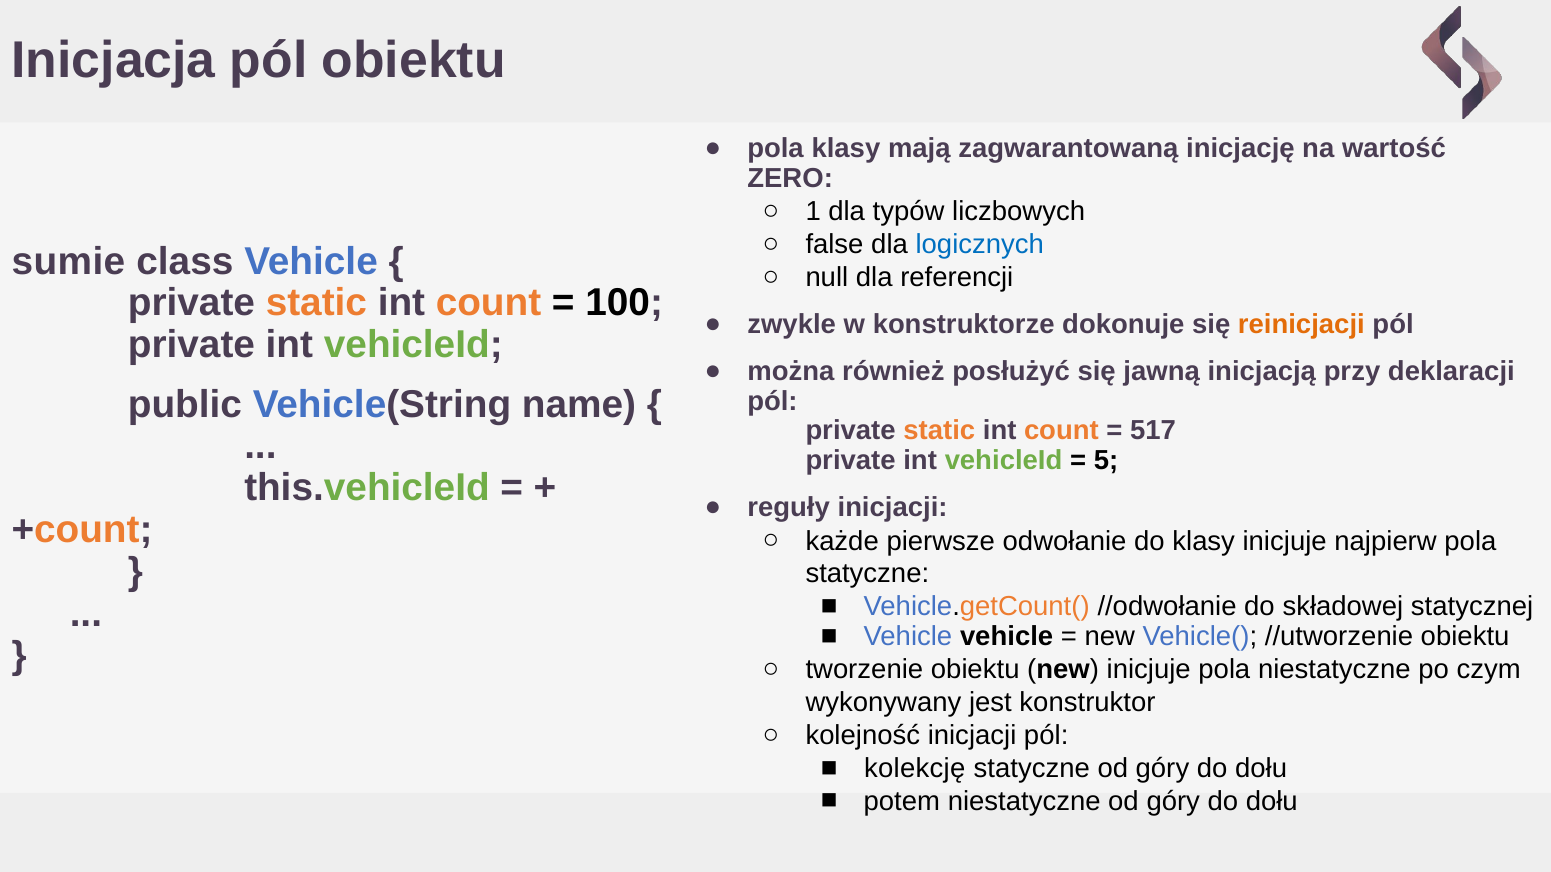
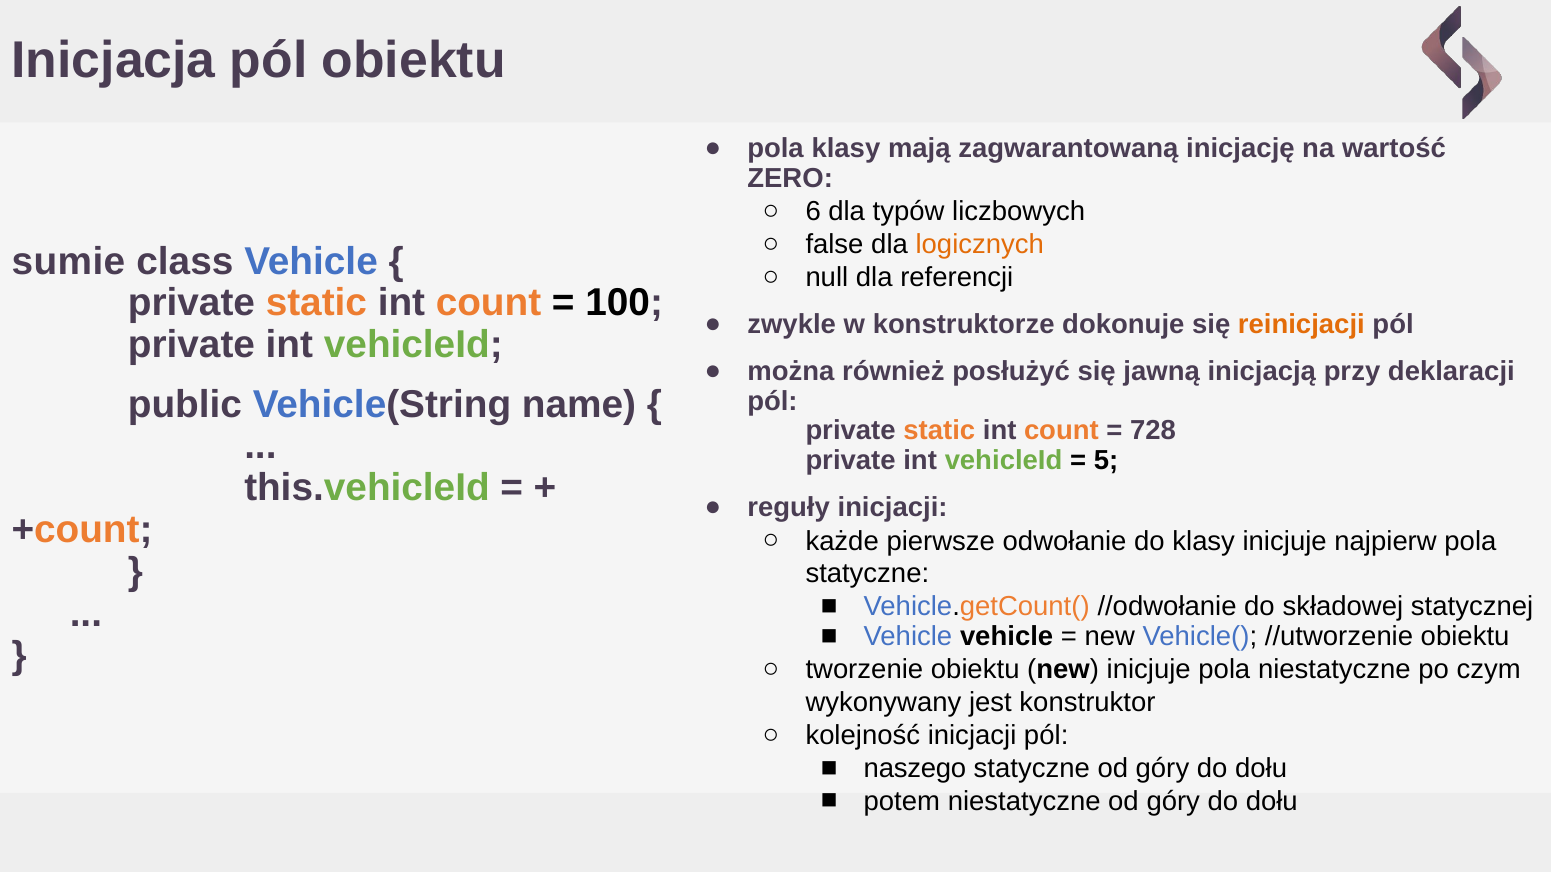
1: 1 -> 6
logicznych colour: blue -> orange
517: 517 -> 728
kolekcję: kolekcję -> naszego
